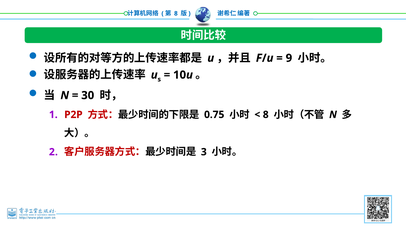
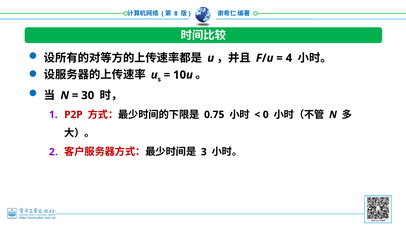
9: 9 -> 4
8 at (266, 114): 8 -> 0
